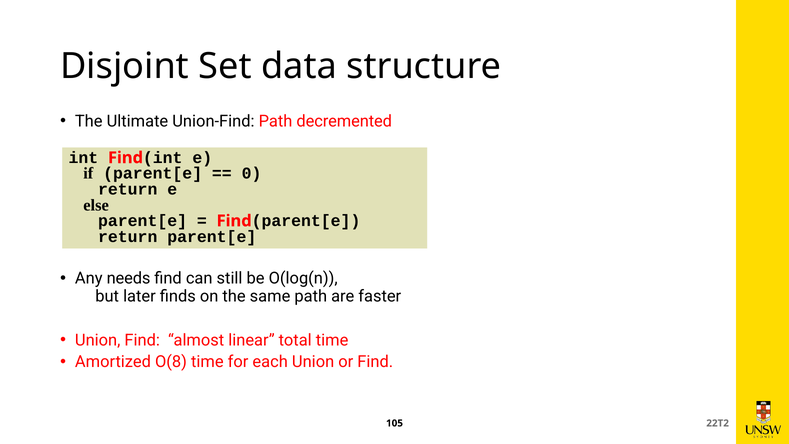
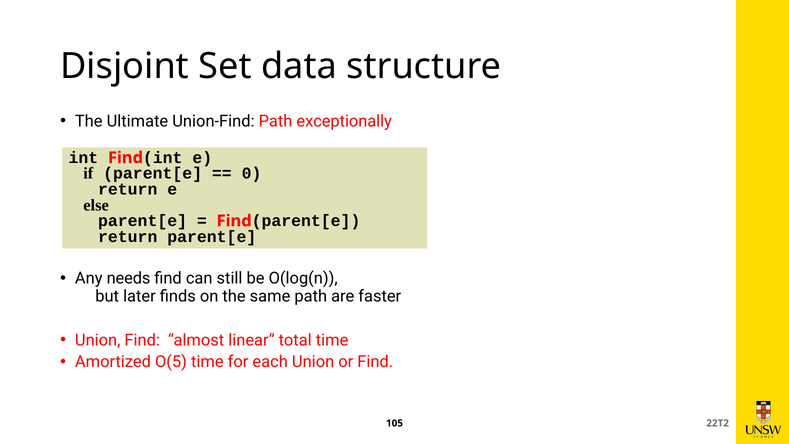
decremented: decremented -> exceptionally
O(8: O(8 -> O(5
